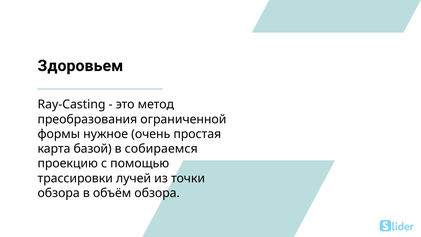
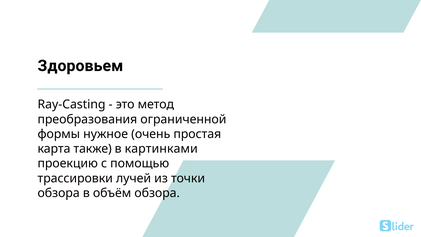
базой: базой -> также
собираемся: собираемся -> картинками
